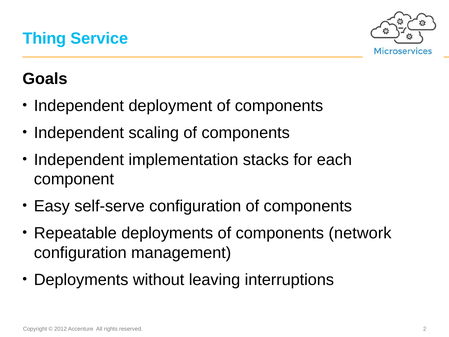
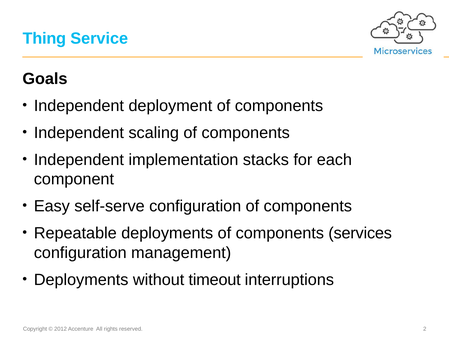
network: network -> services
leaving: leaving -> timeout
